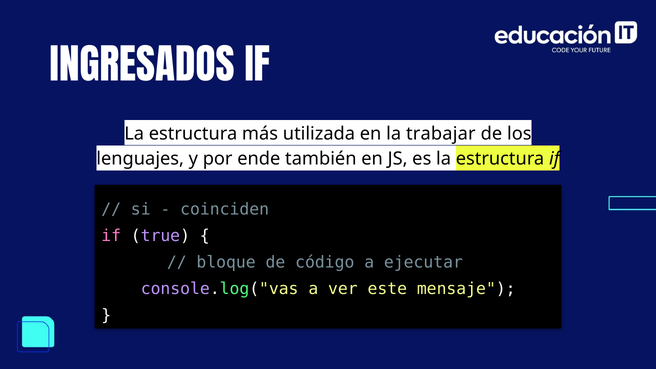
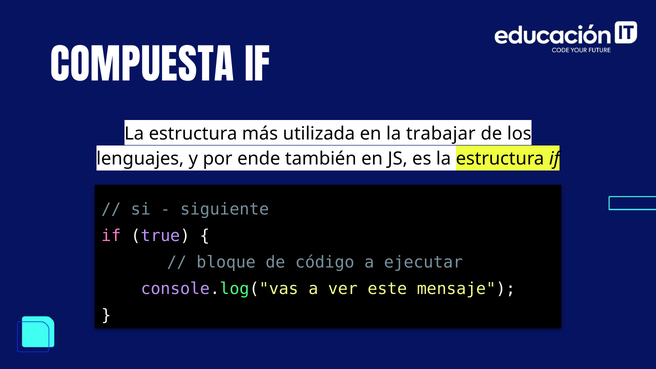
INGRESADOS: INGRESADOS -> COMPUESTA
coinciden: coinciden -> siguiente
